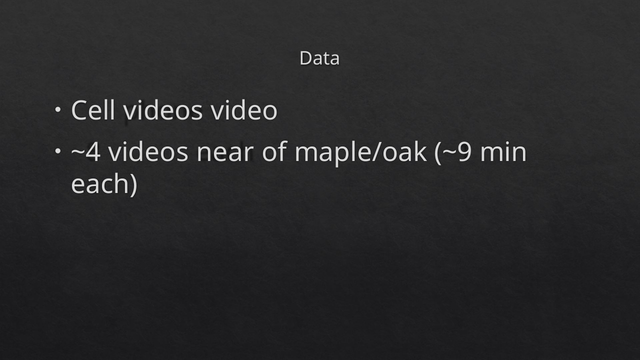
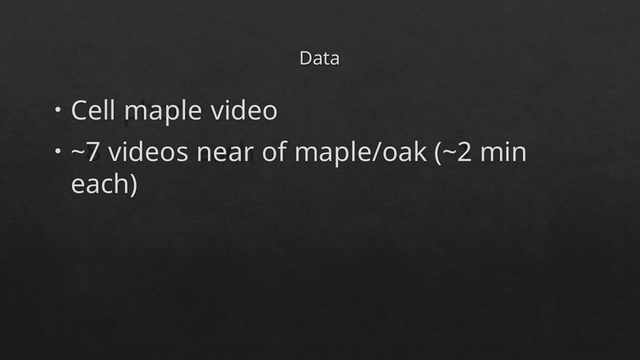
Cell videos: videos -> maple
~4: ~4 -> ~7
~9: ~9 -> ~2
